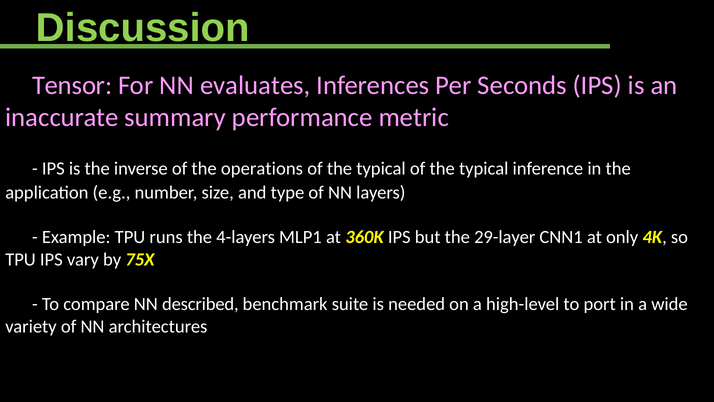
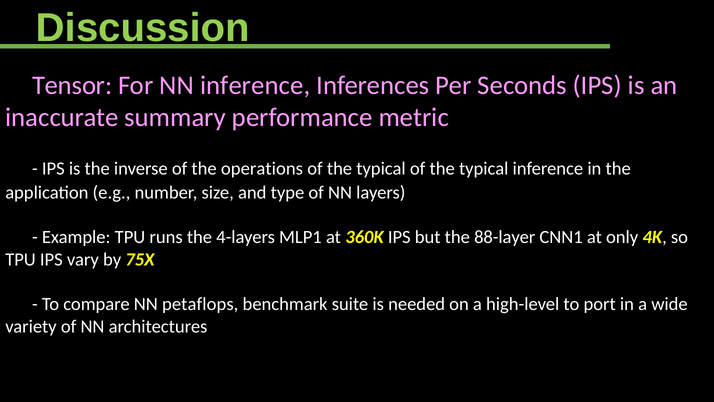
NN evaluates: evaluates -> inference
29-layer: 29-layer -> 88-layer
described: described -> petaflops
